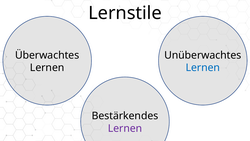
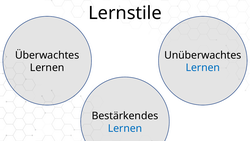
Lernen at (125, 128) colour: purple -> blue
